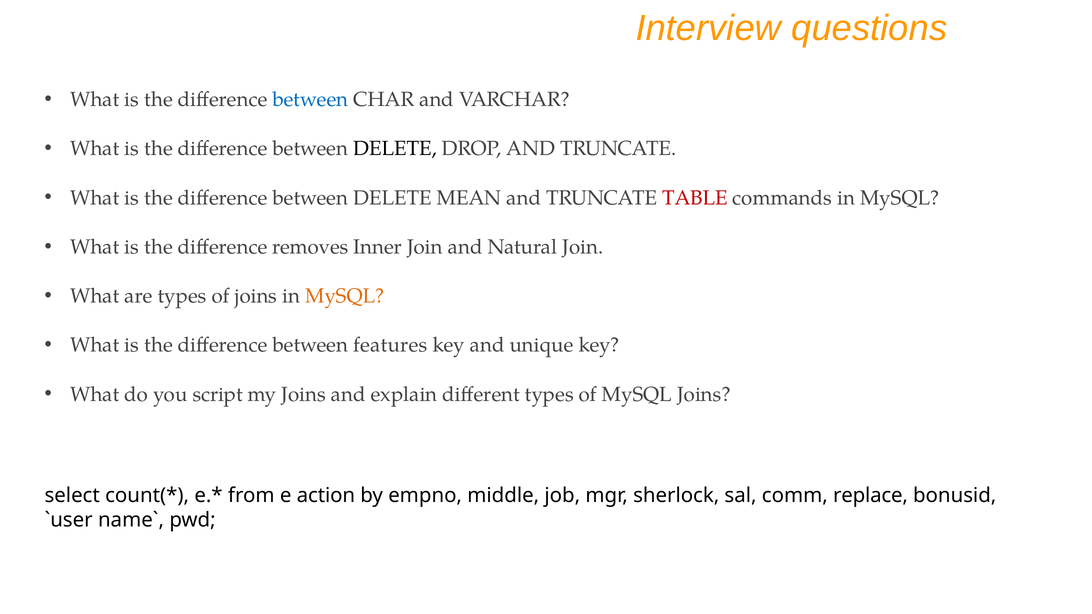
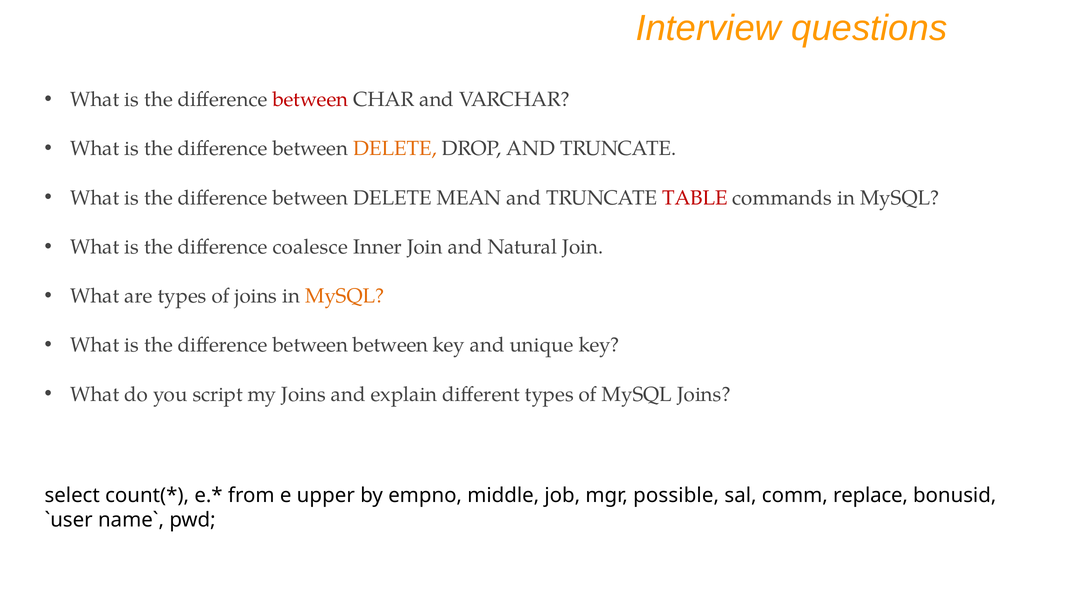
between at (310, 100) colour: blue -> red
DELETE at (395, 149) colour: black -> orange
removes: removes -> coalesce
between features: features -> between
action: action -> upper
sherlock: sherlock -> possible
